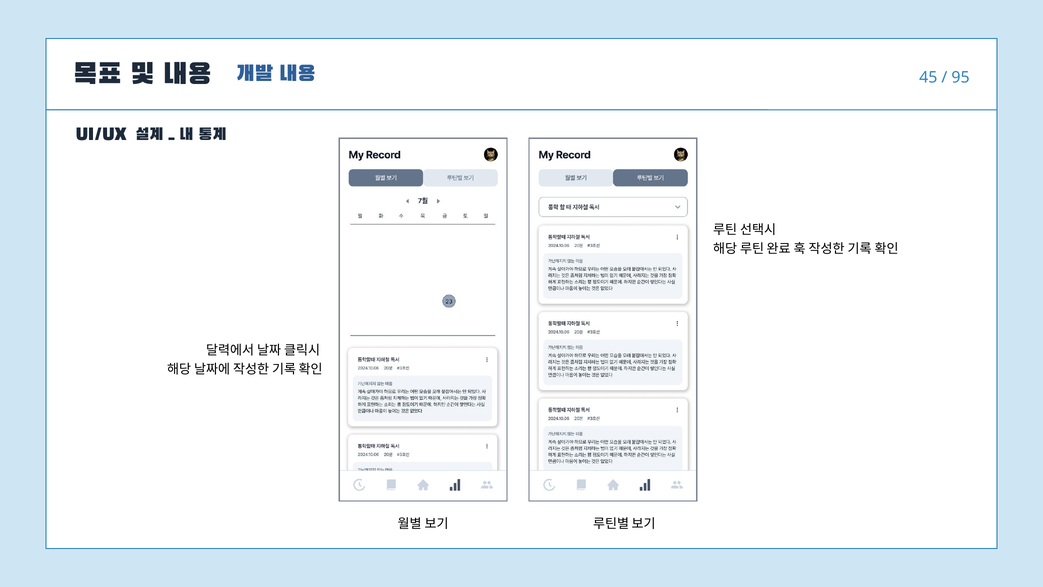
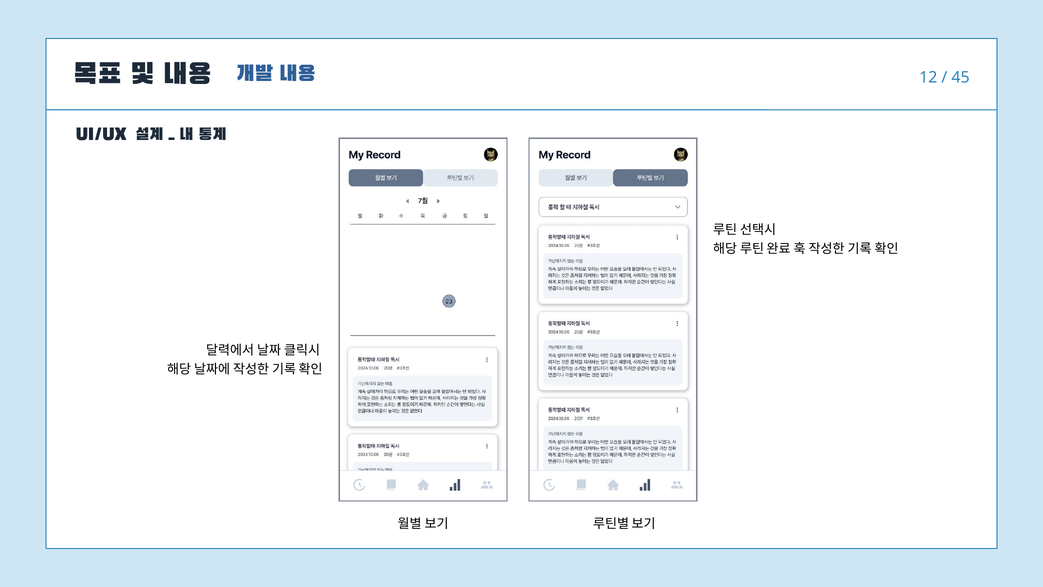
45: 45 -> 12
95: 95 -> 45
